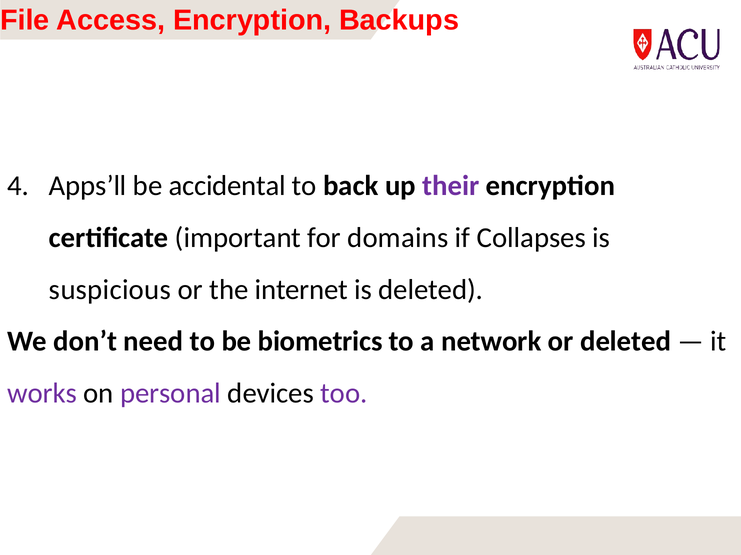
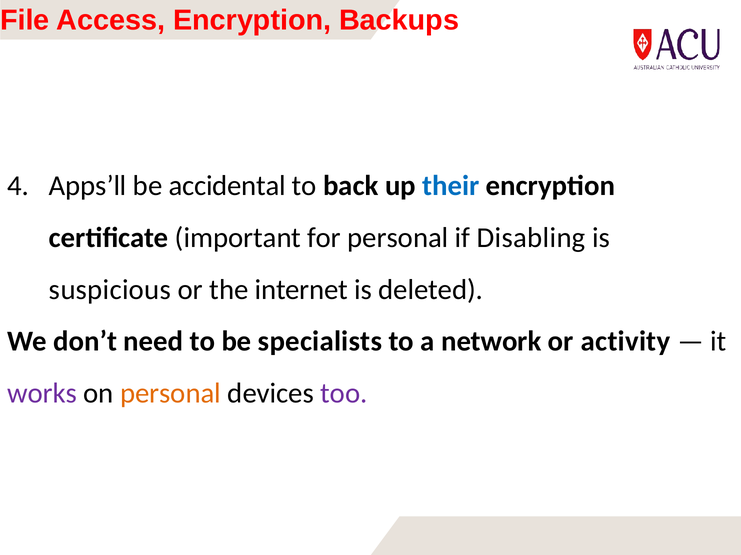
their colour: purple -> blue
for domains: domains -> personal
Collapses: Collapses -> Disabling
biometrics: biometrics -> specialists
or deleted: deleted -> activity
personal at (171, 394) colour: purple -> orange
